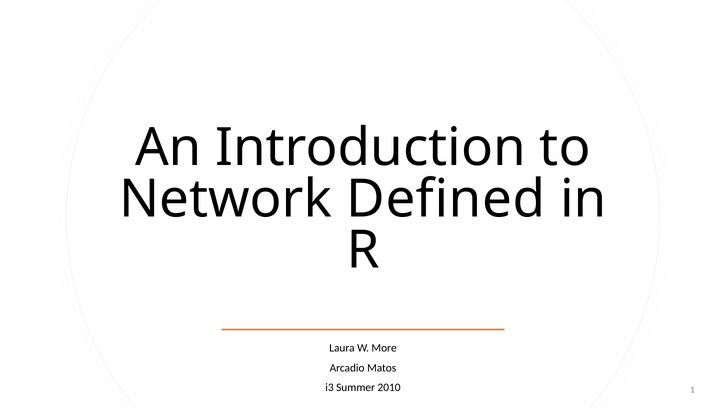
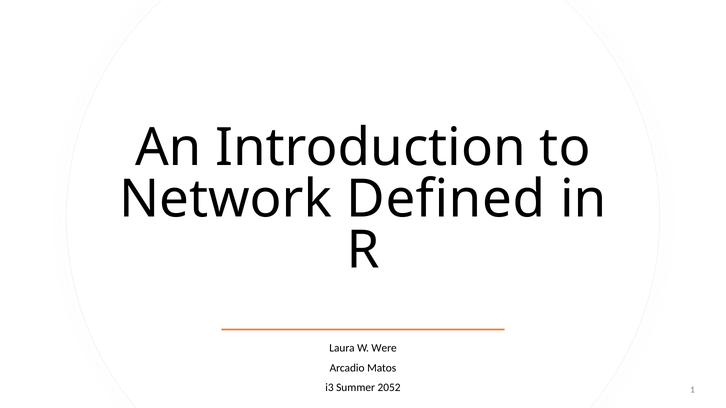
More: More -> Were
2010: 2010 -> 2052
